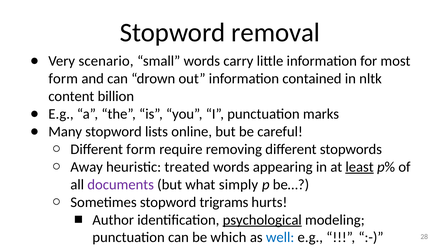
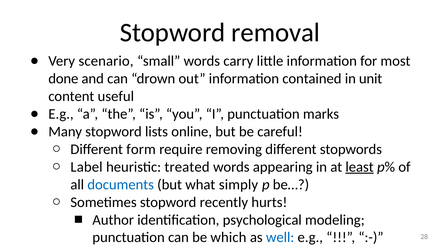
form at (63, 79): form -> done
nltk: nltk -> unit
billion: billion -> useful
Away: Away -> Label
documents colour: purple -> blue
trigrams: trigrams -> recently
psychological underline: present -> none
